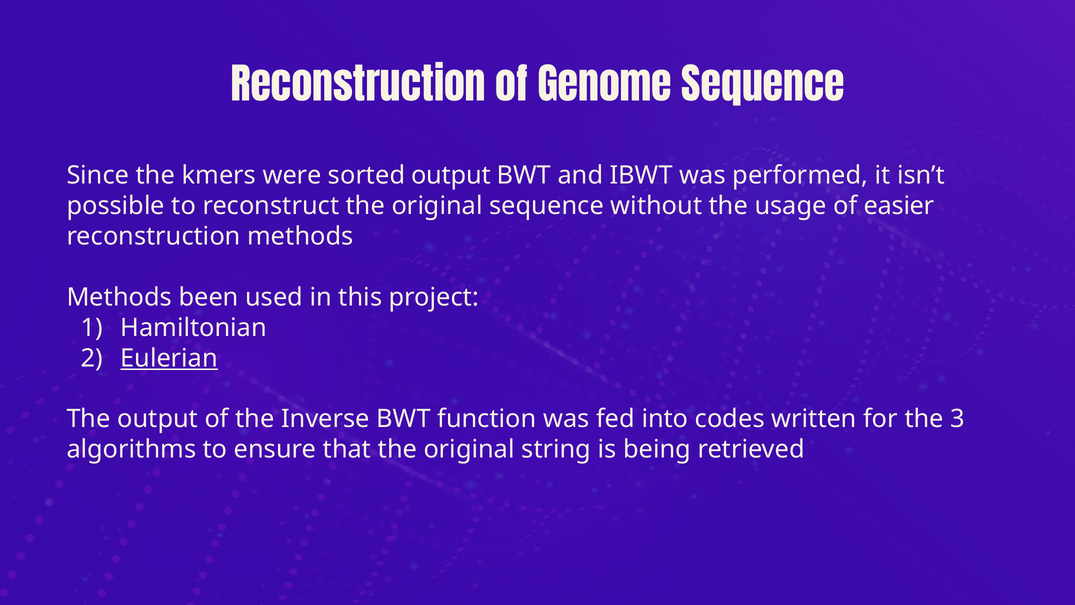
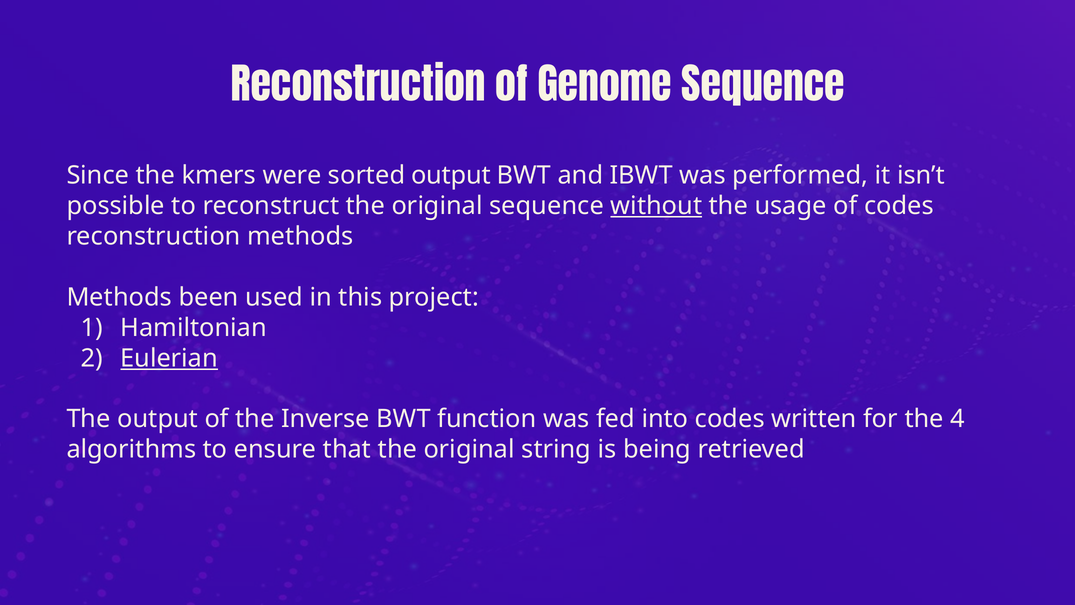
without underline: none -> present
of easier: easier -> codes
3: 3 -> 4
